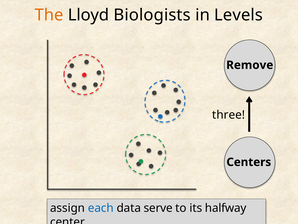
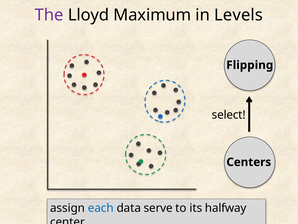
The colour: orange -> purple
Biologists: Biologists -> Maximum
Remove: Remove -> Flipping
three: three -> select
